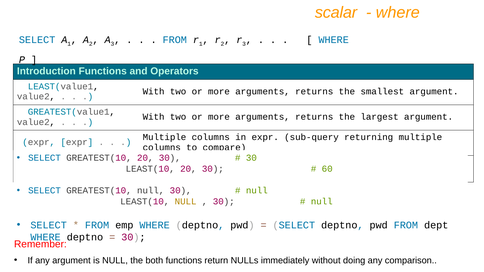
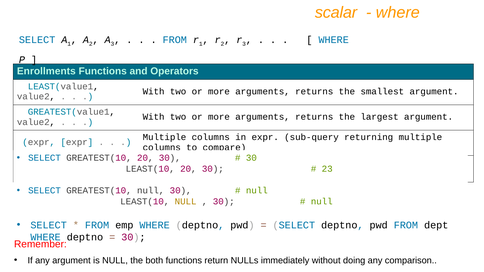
Introduction: Introduction -> Enrollments
60: 60 -> 23
